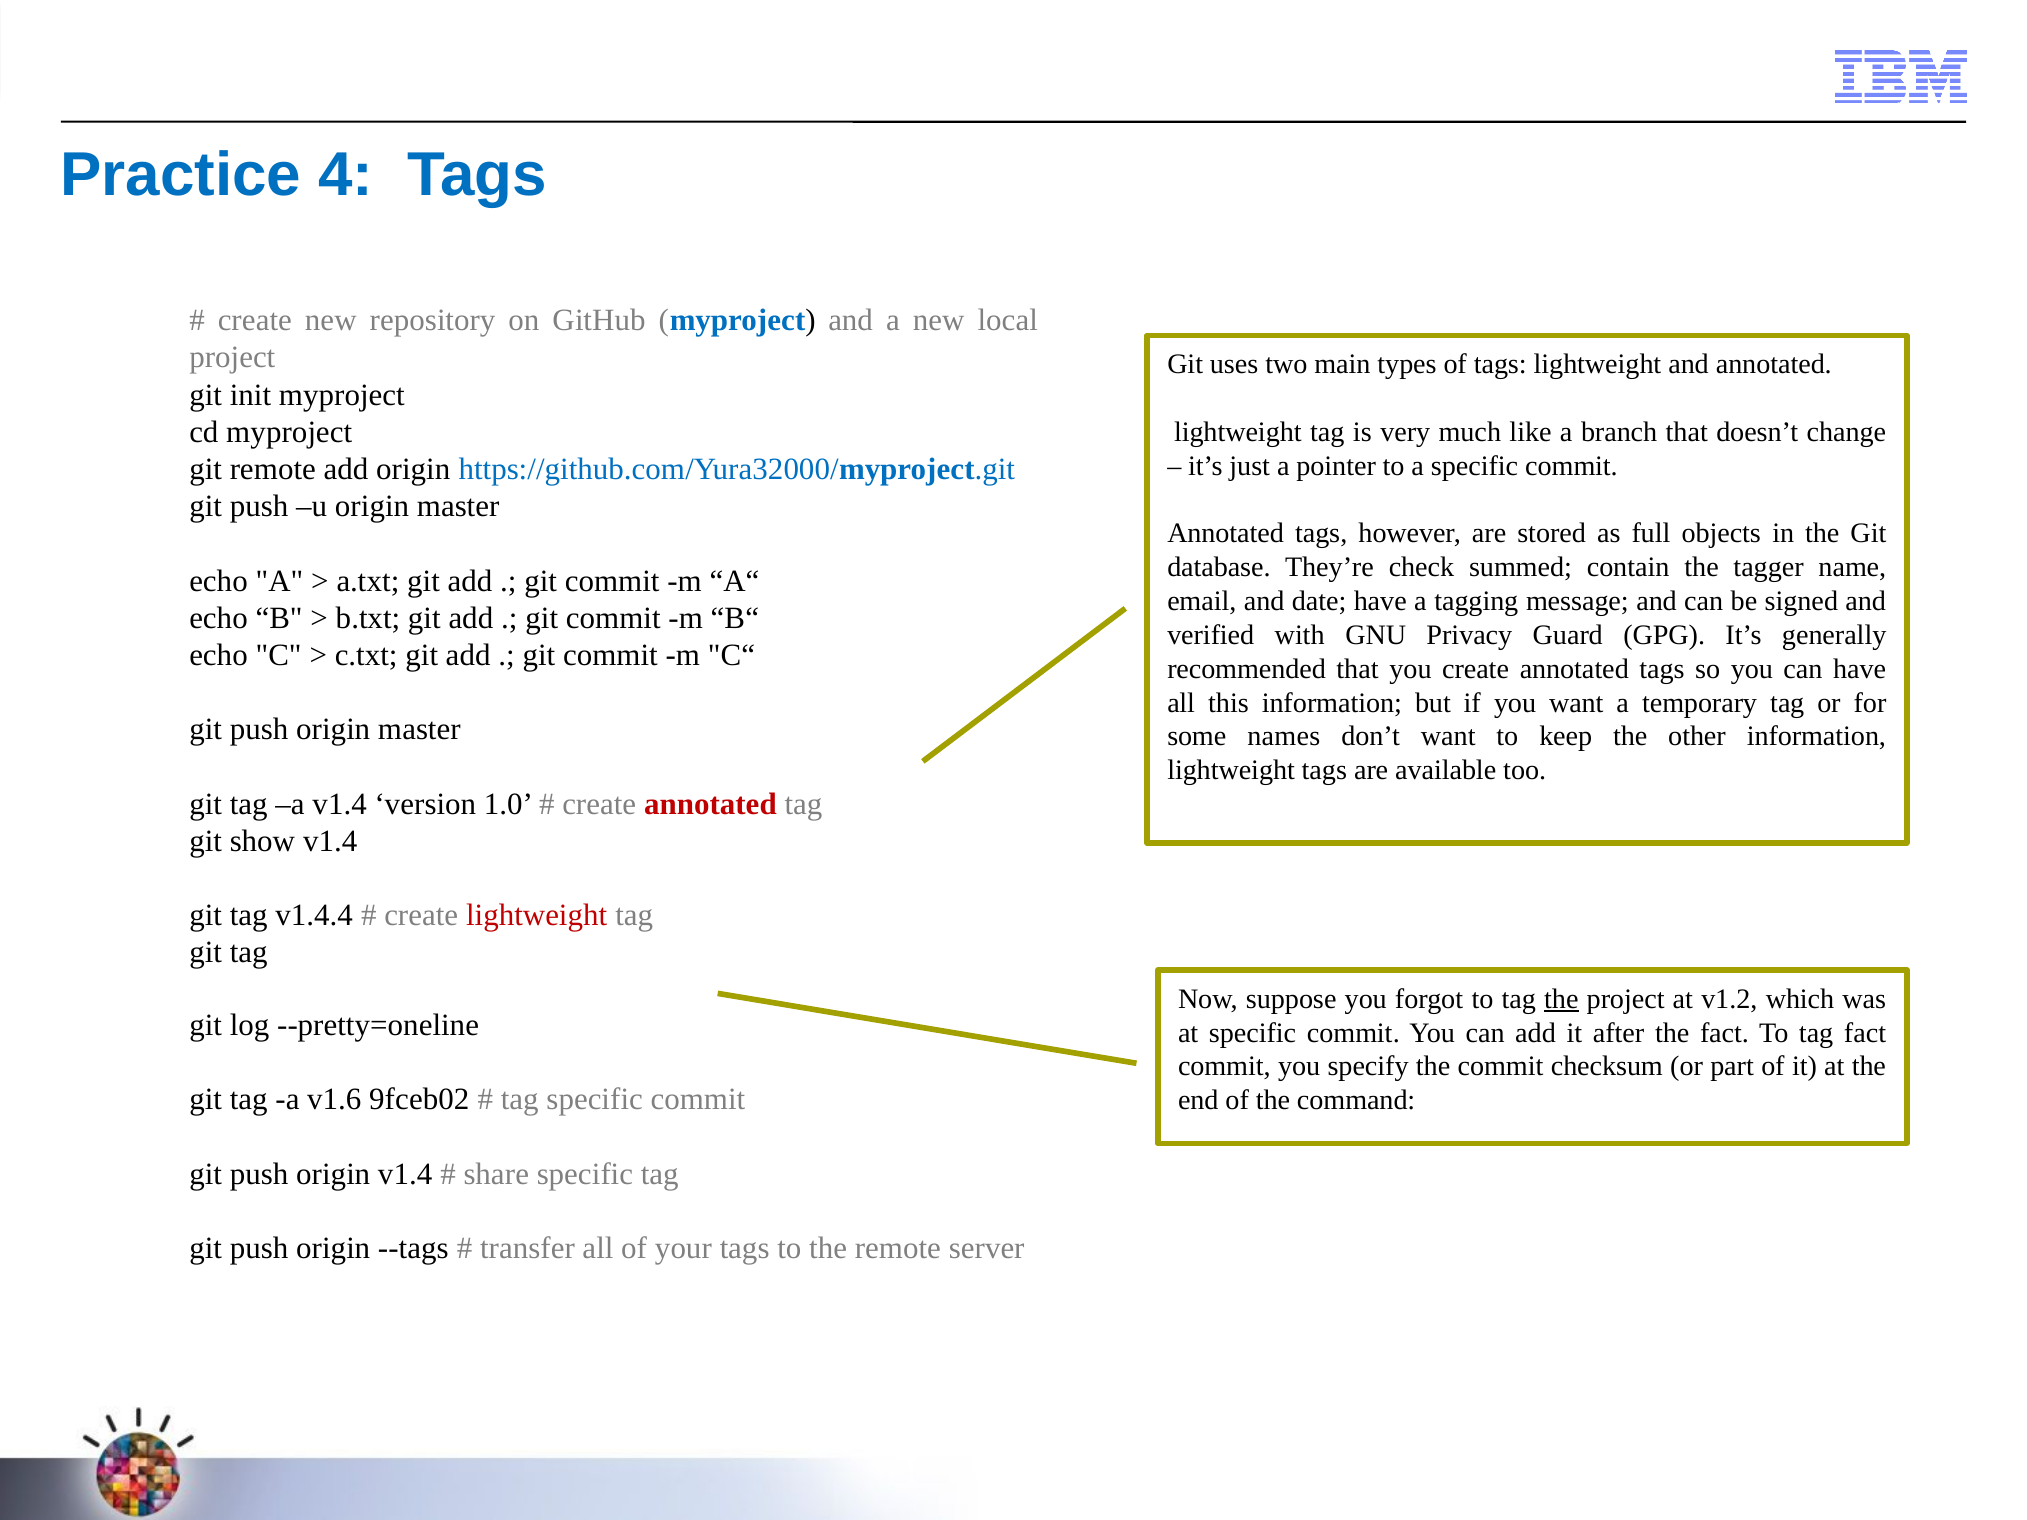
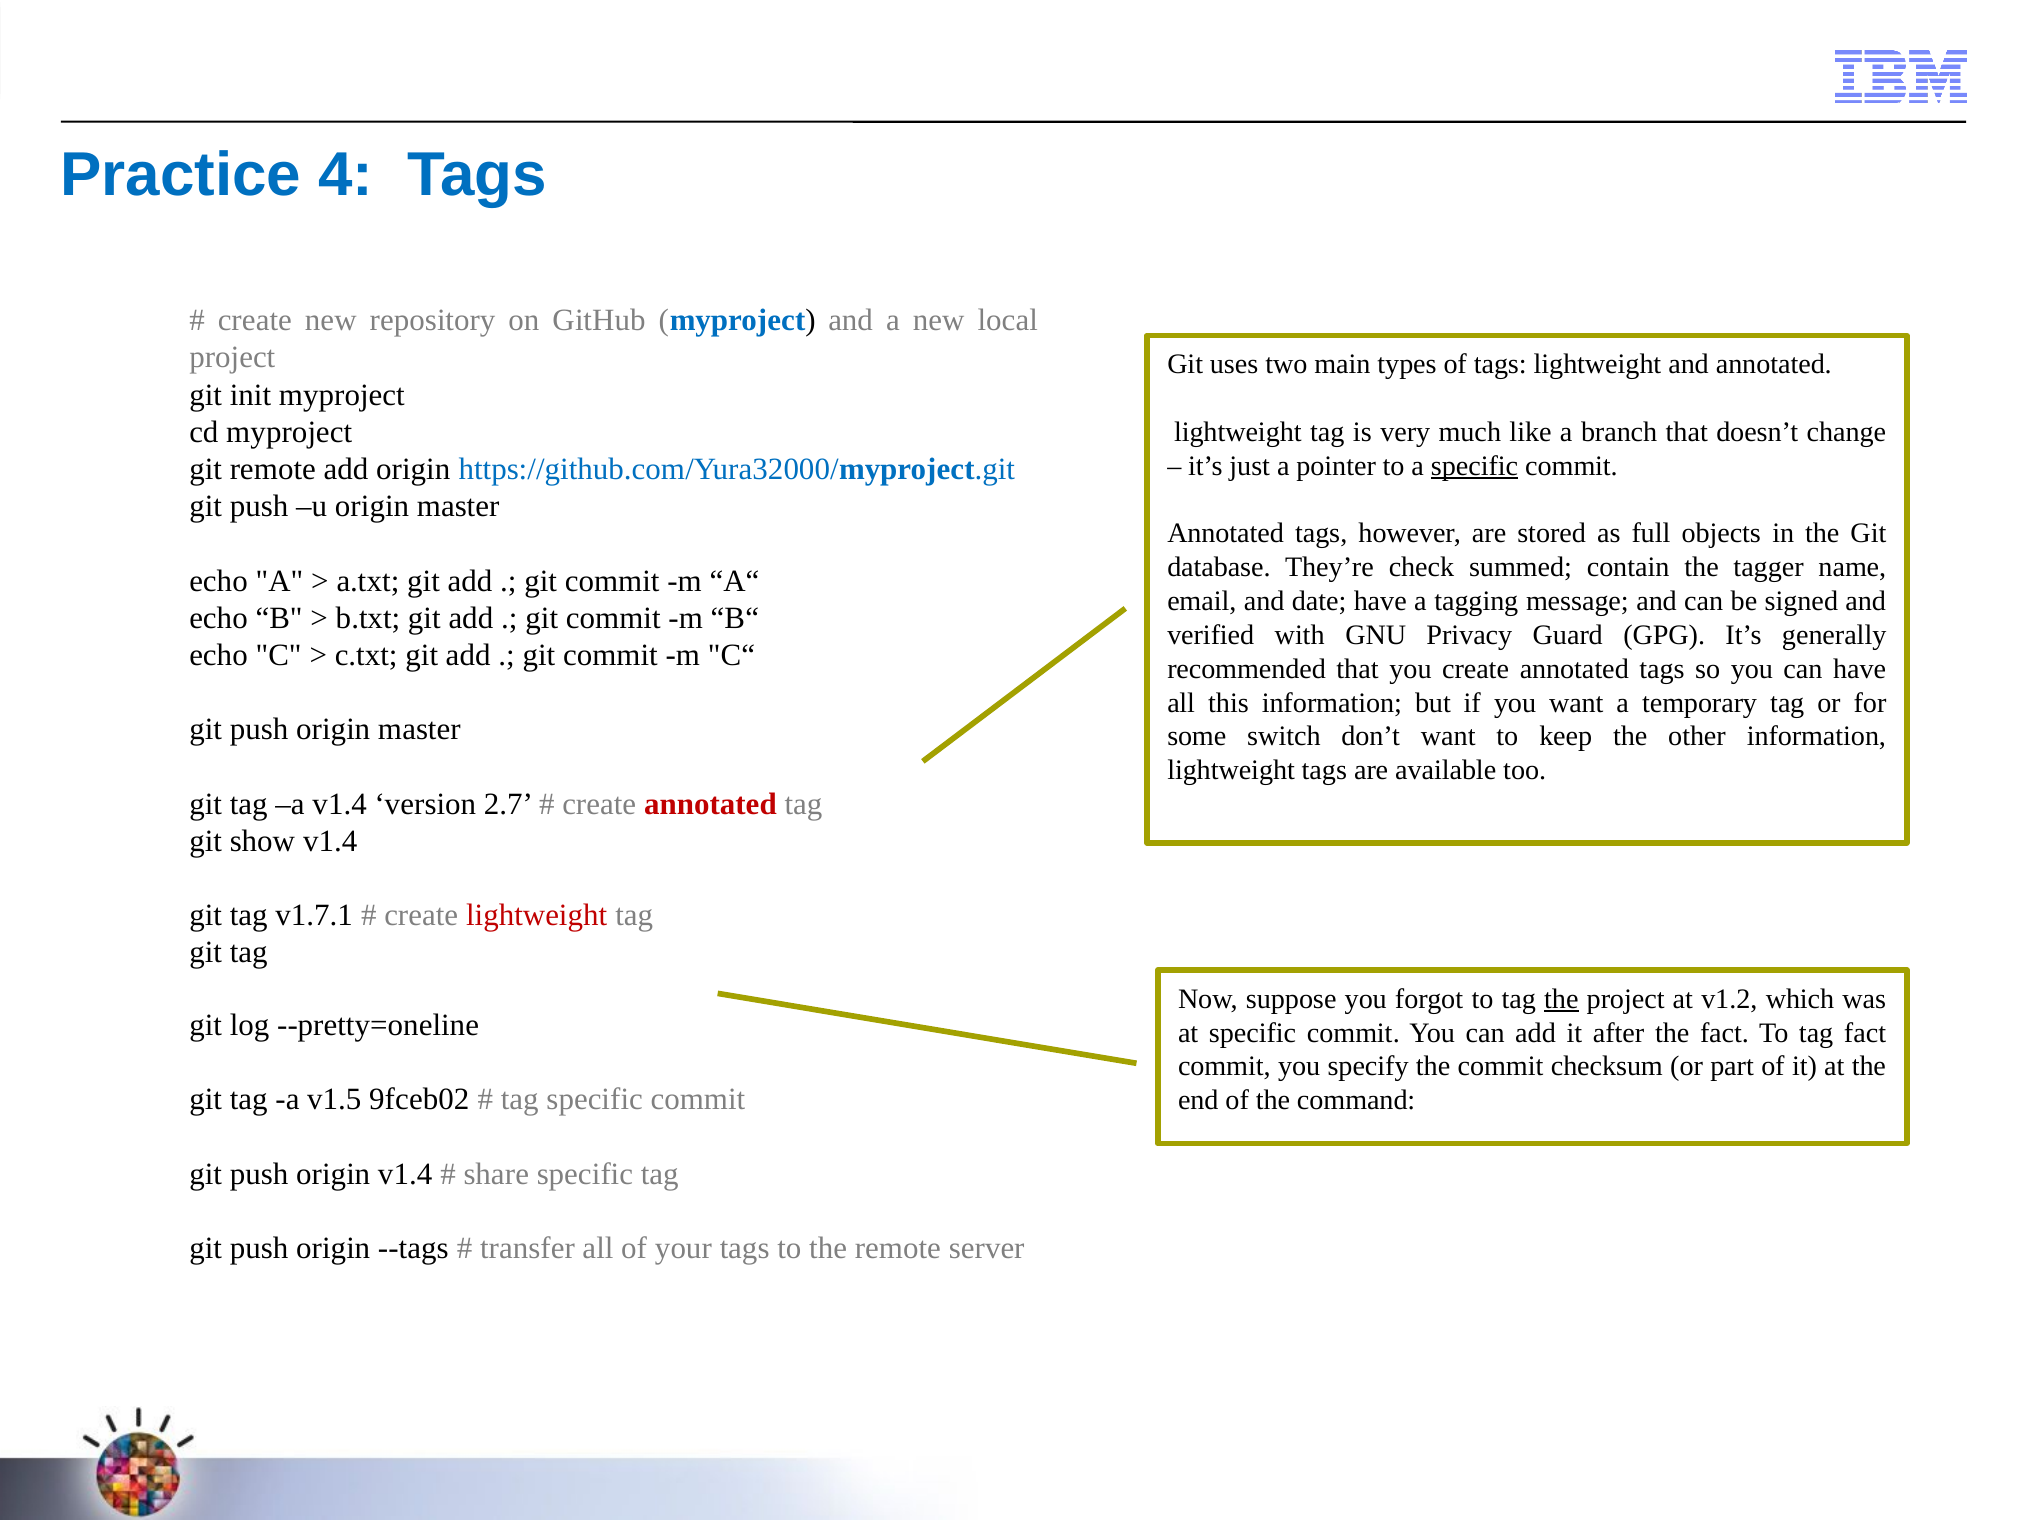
specific at (1475, 466) underline: none -> present
names: names -> switch
1.0: 1.0 -> 2.7
v1.4.4: v1.4.4 -> v1.7.1
v1.6: v1.6 -> v1.5
